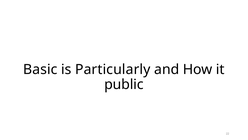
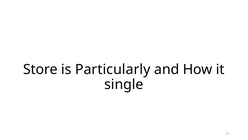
Basic: Basic -> Store
public: public -> single
